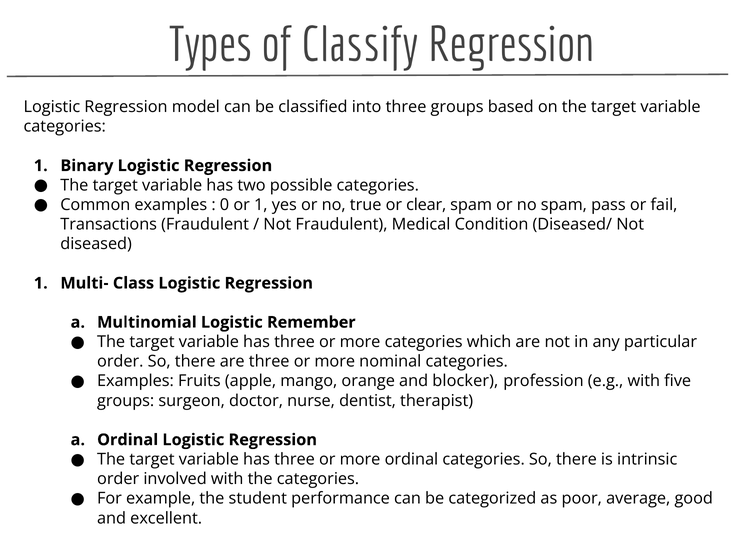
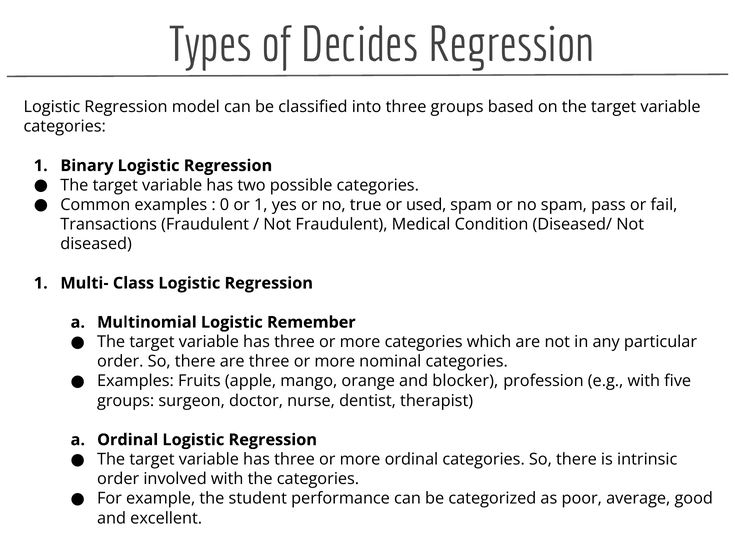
Classify: Classify -> Decides
clear: clear -> used
